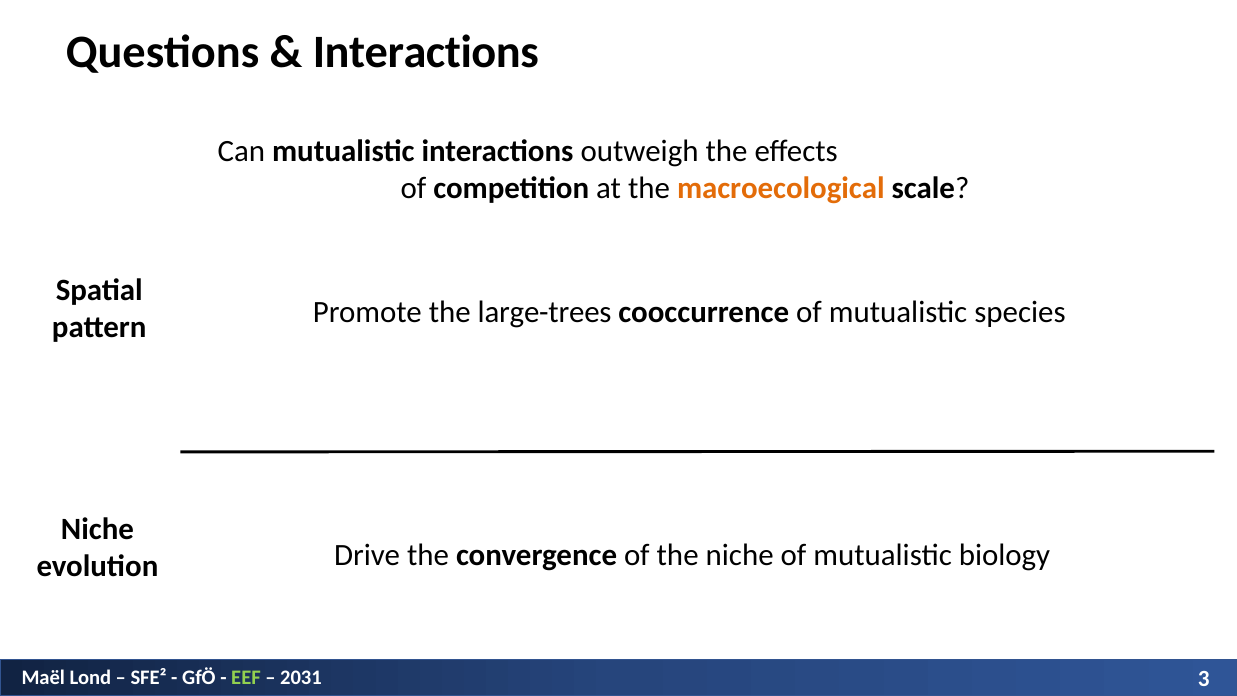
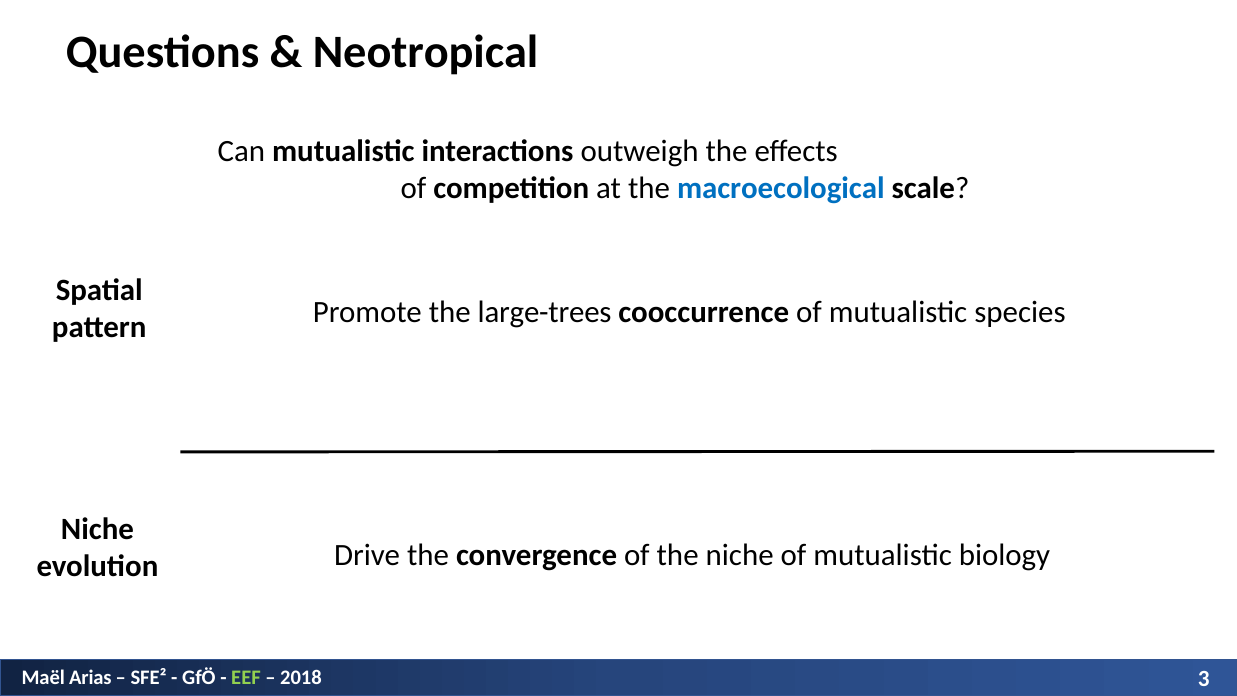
Interactions at (426, 52): Interactions -> Neotropical
macroecological colour: orange -> blue
Lond: Lond -> Arias
2031: 2031 -> 2018
